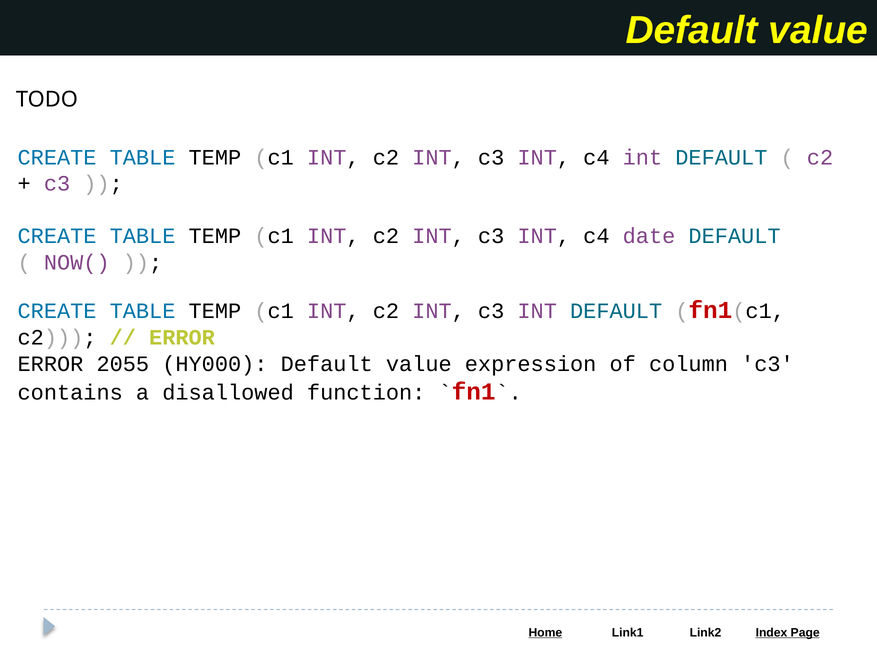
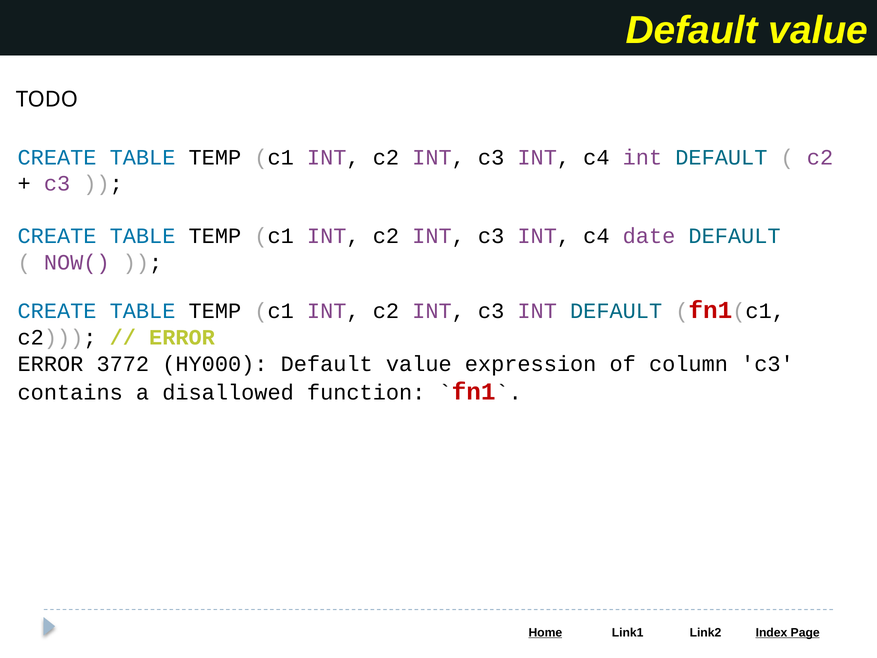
2055: 2055 -> 3772
